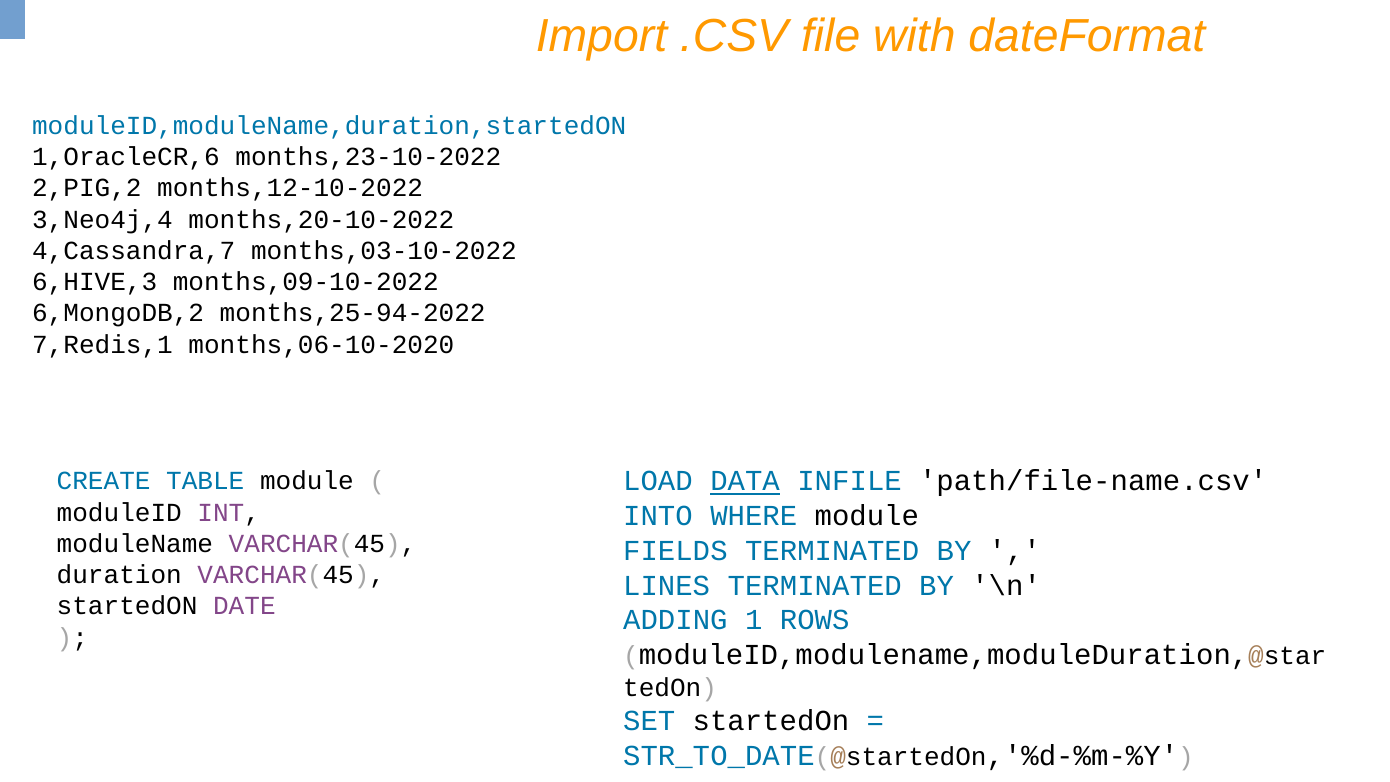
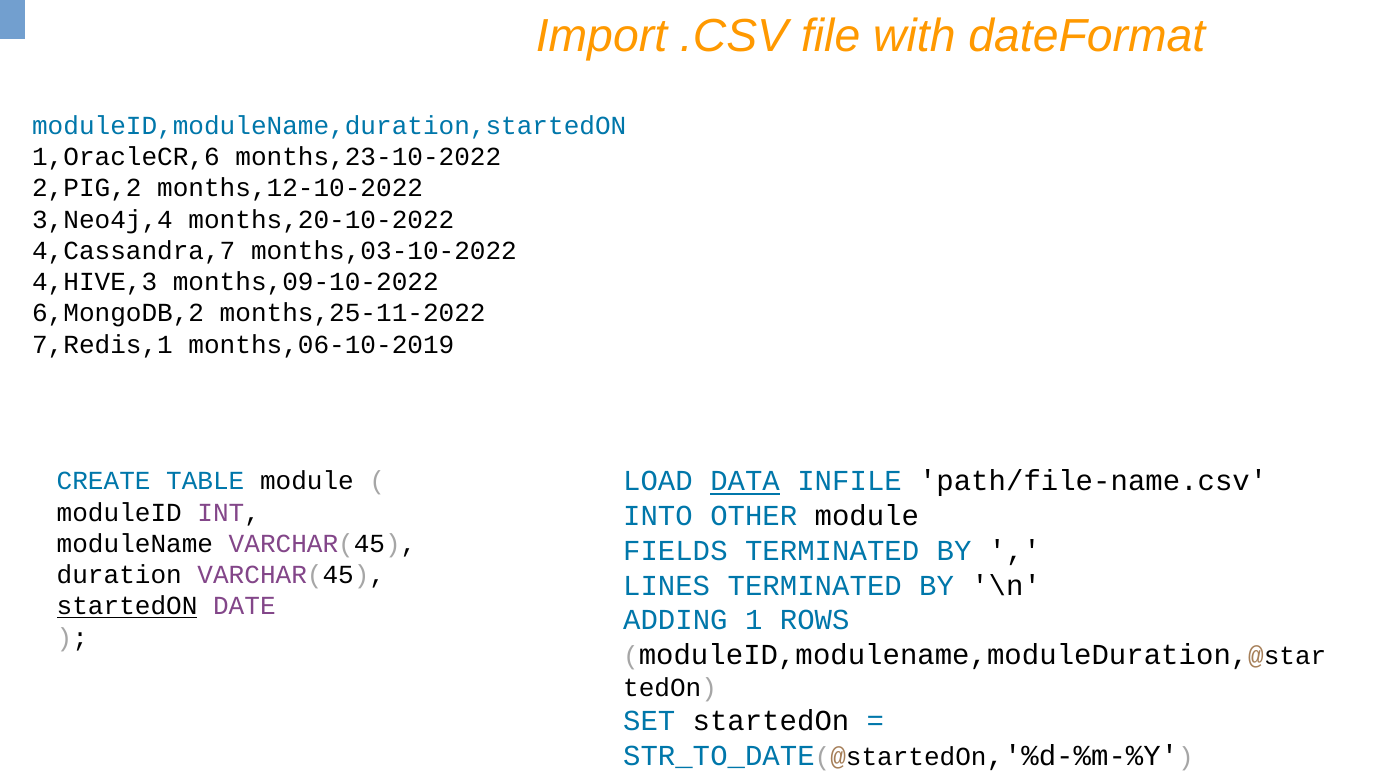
6,HIVE,3: 6,HIVE,3 -> 4,HIVE,3
months,25-94-2022: months,25-94-2022 -> months,25-11-2022
months,06-10-2020: months,06-10-2020 -> months,06-10-2019
WHERE: WHERE -> OTHER
startedON at (127, 606) underline: none -> present
